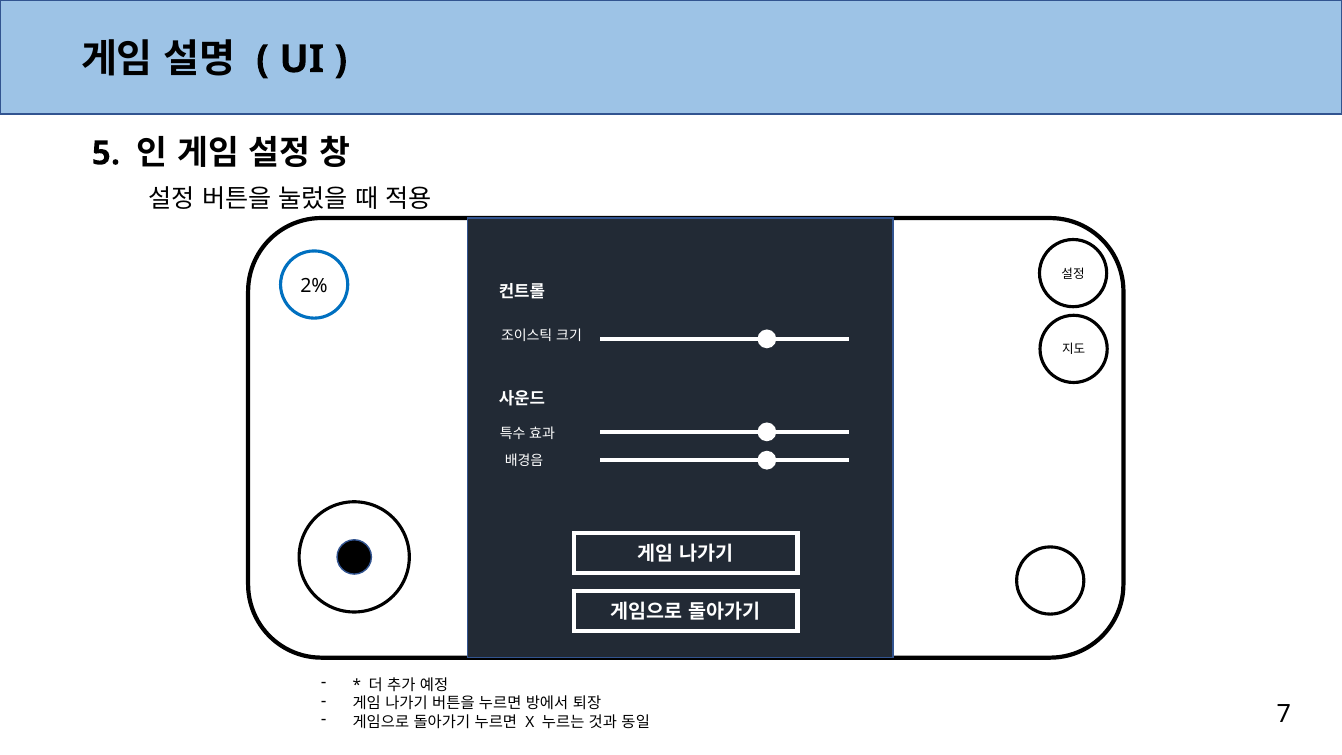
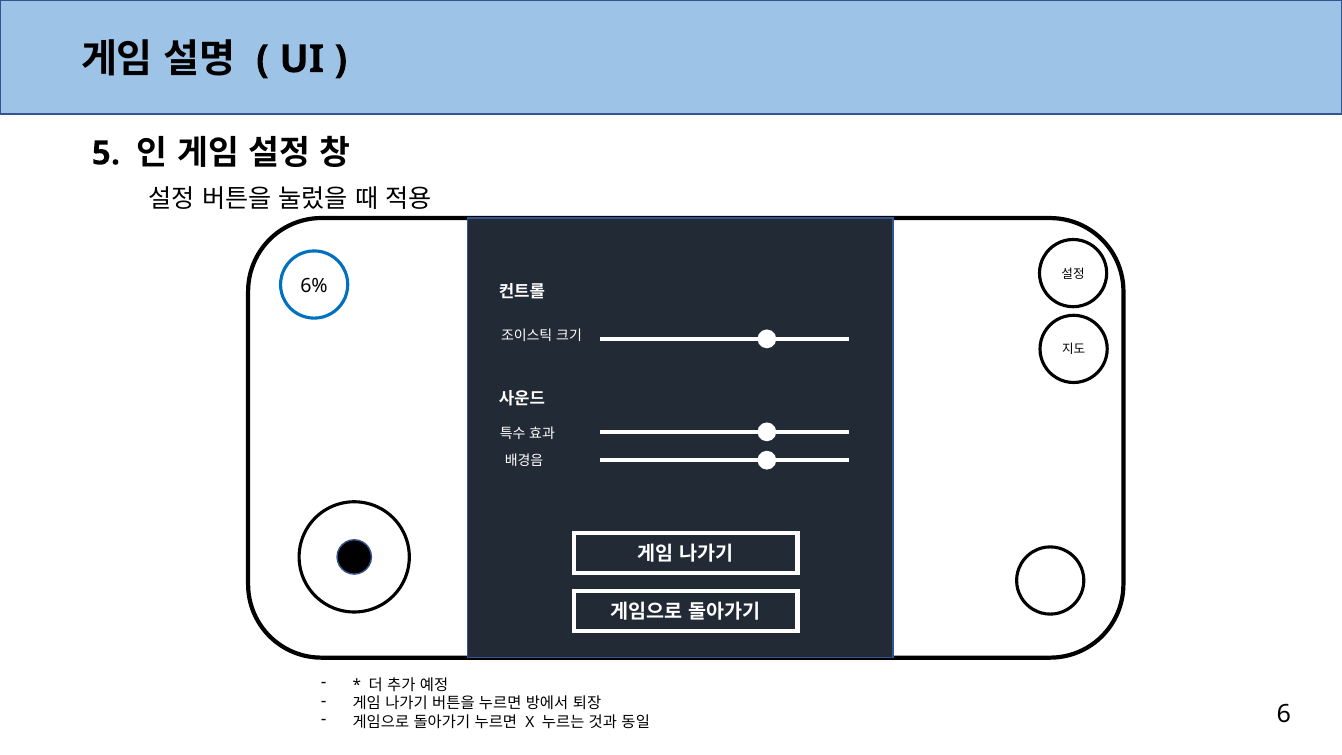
2%: 2% -> 6%
7: 7 -> 6
